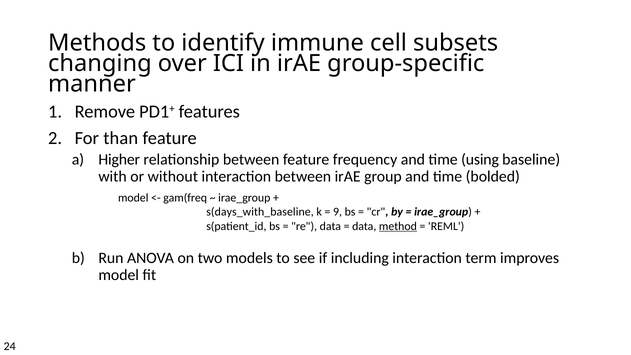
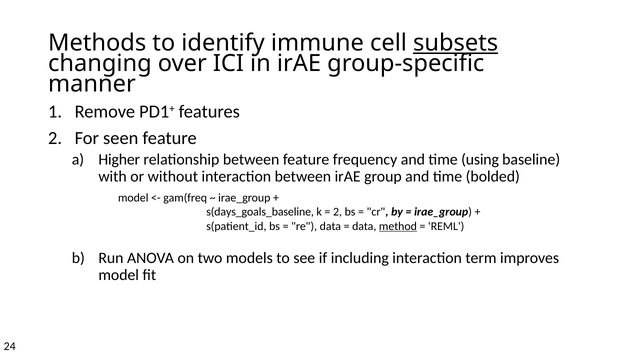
subsets underline: none -> present
than: than -> seen
s(days_with_baseline: s(days_with_baseline -> s(days_goals_baseline
9 at (338, 212): 9 -> 2
